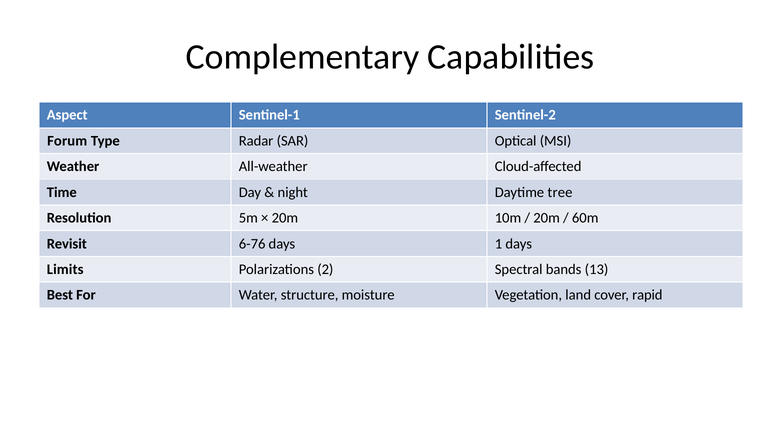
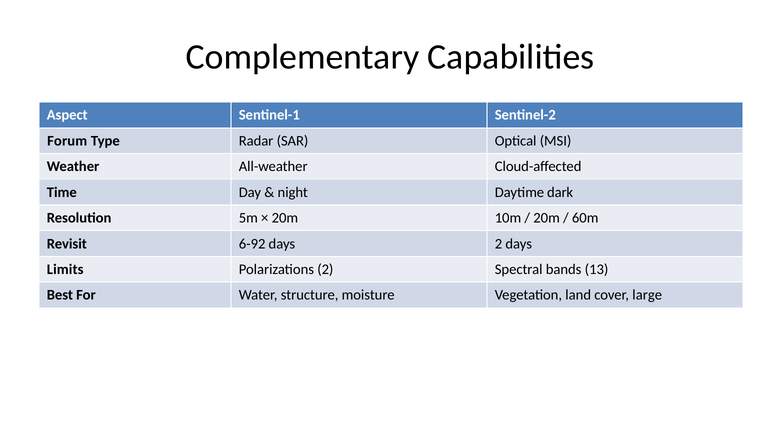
tree: tree -> dark
6-76: 6-76 -> 6-92
days 1: 1 -> 2
rapid: rapid -> large
